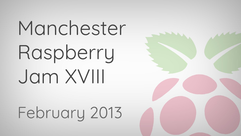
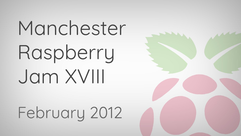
2013: 2013 -> 2012
